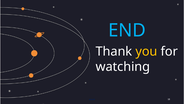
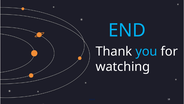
you colour: yellow -> light blue
